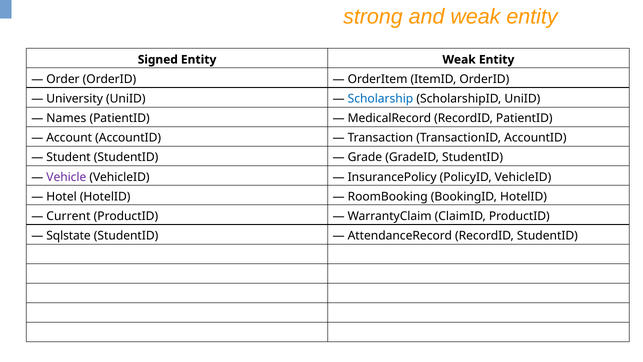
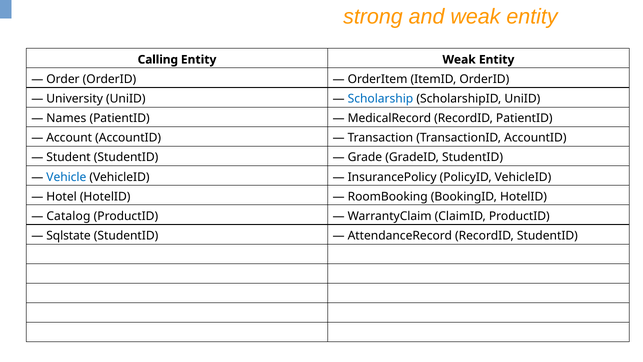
Signed: Signed -> Calling
Vehicle colour: purple -> blue
Current: Current -> Catalog
